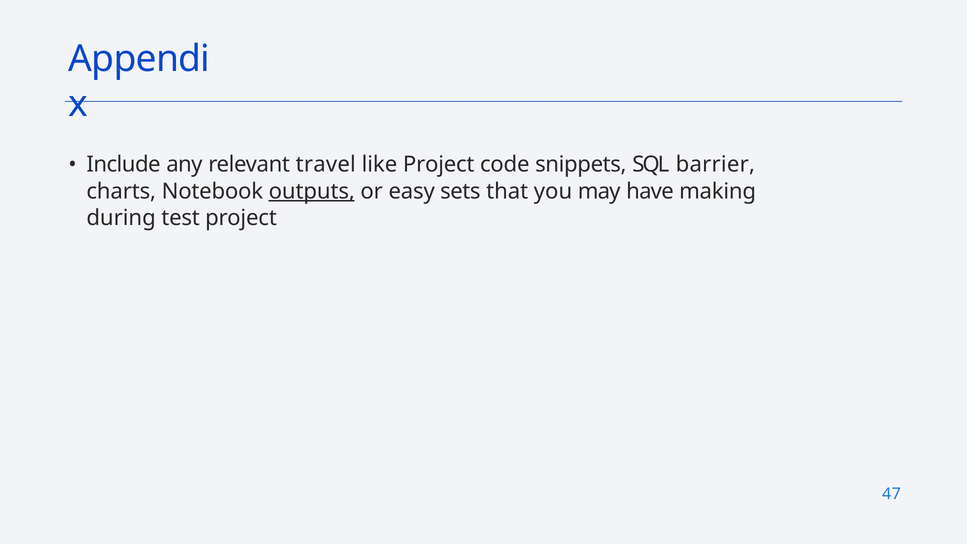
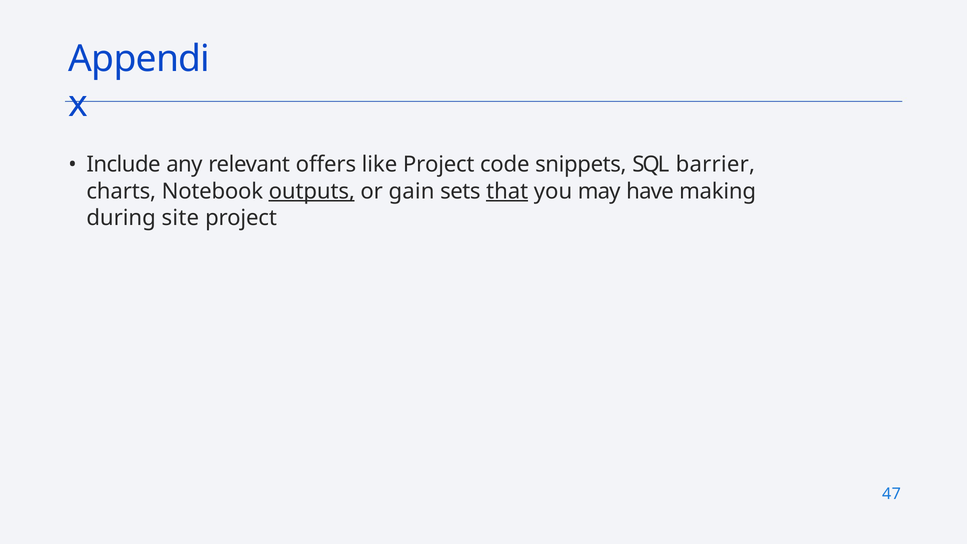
travel: travel -> offers
easy: easy -> gain
that underline: none -> present
test: test -> site
